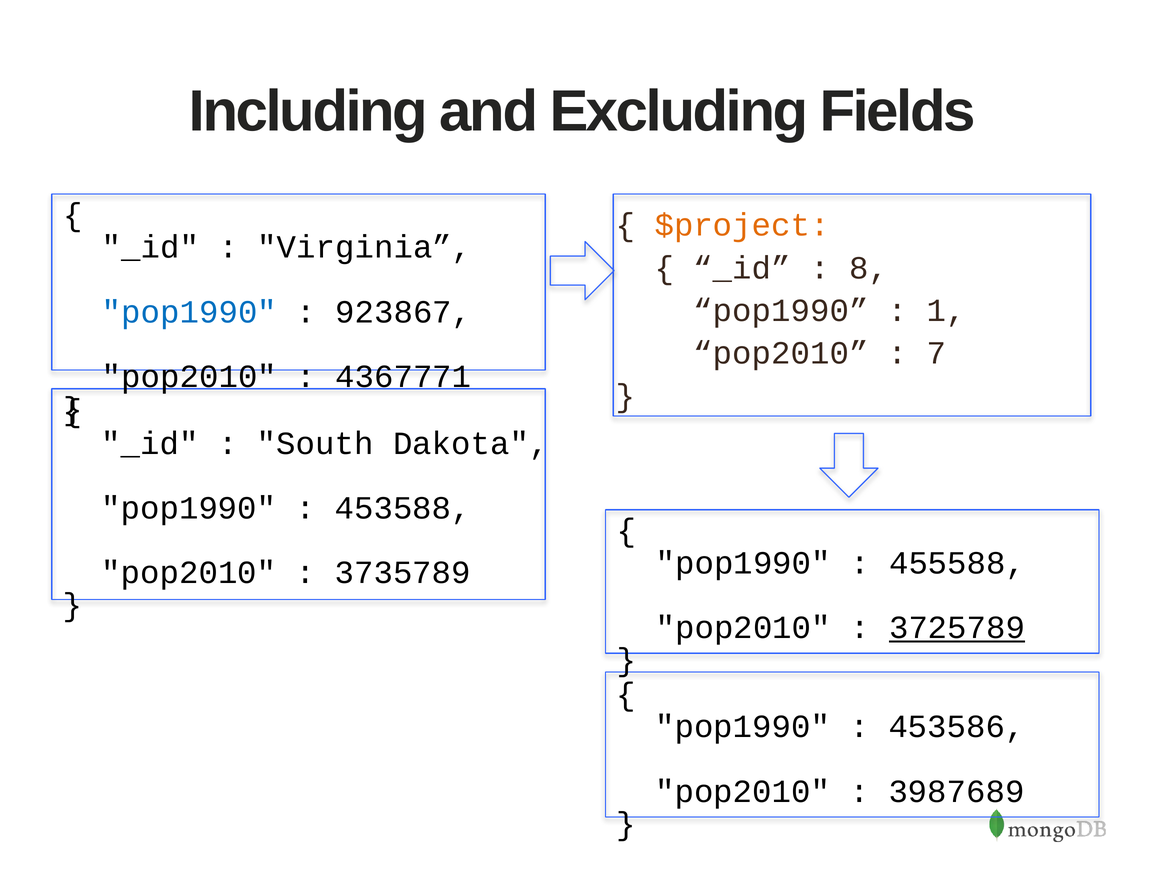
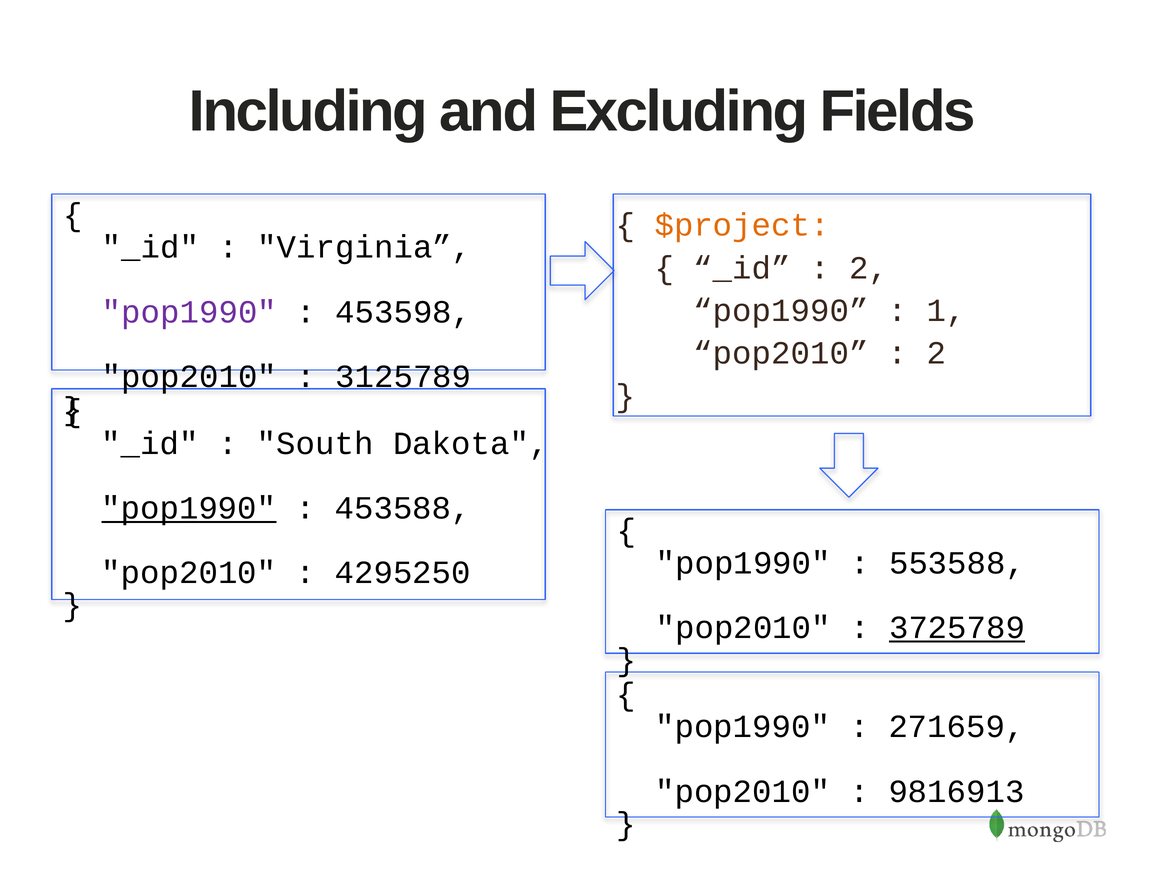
8 at (869, 268): 8 -> 2
pop1990 at (189, 312) colour: blue -> purple
923867: 923867 -> 453598
7 at (937, 353): 7 -> 2
4367771: 4367771 -> 3125789
pop1990 at (189, 508) underline: none -> present
455588: 455588 -> 553588
3735789: 3735789 -> 4295250
453586: 453586 -> 271659
3987689: 3987689 -> 9816913
